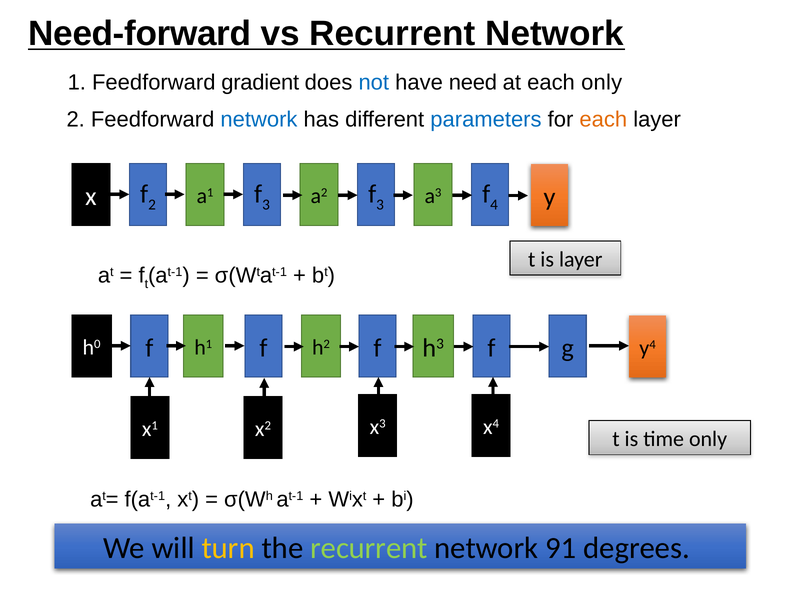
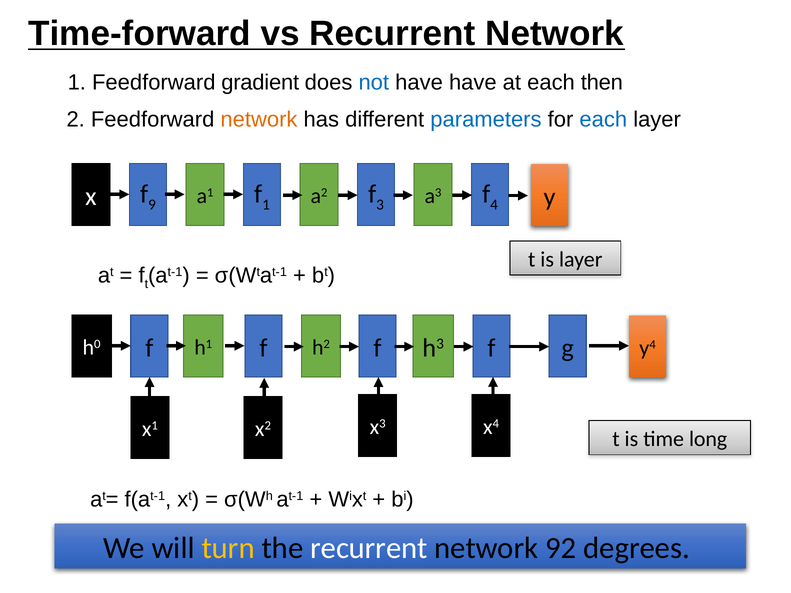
Need-forward: Need-forward -> Time-forward
have need: need -> have
each only: only -> then
network at (259, 120) colour: blue -> orange
each at (603, 120) colour: orange -> blue
f 2: 2 -> 9
a1 f 3: 3 -> 1
time only: only -> long
recurrent at (369, 548) colour: light green -> white
91: 91 -> 92
